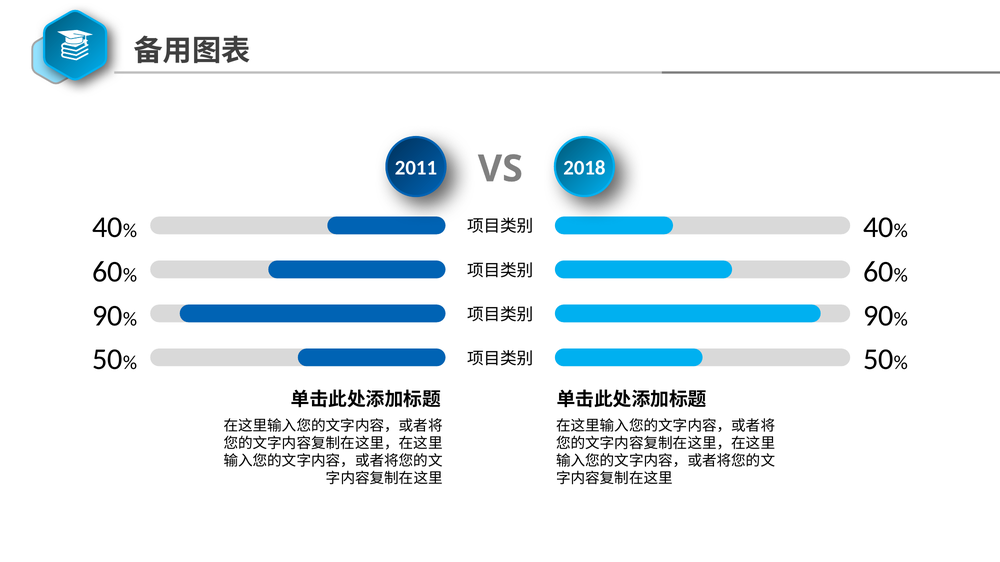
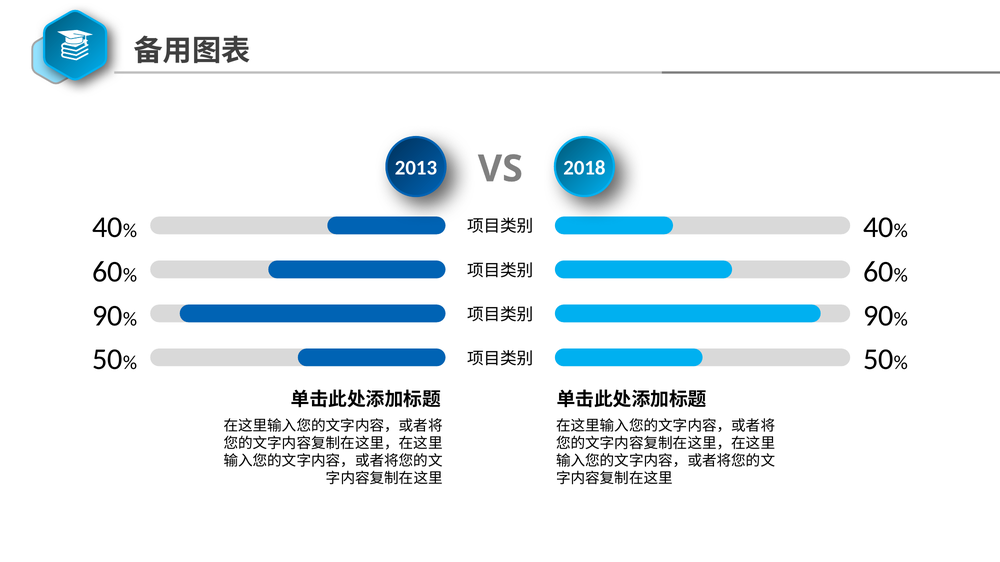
2011: 2011 -> 2013
